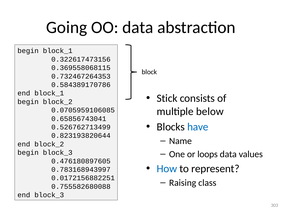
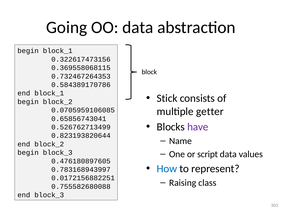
below: below -> getter
have colour: blue -> purple
loops: loops -> script
